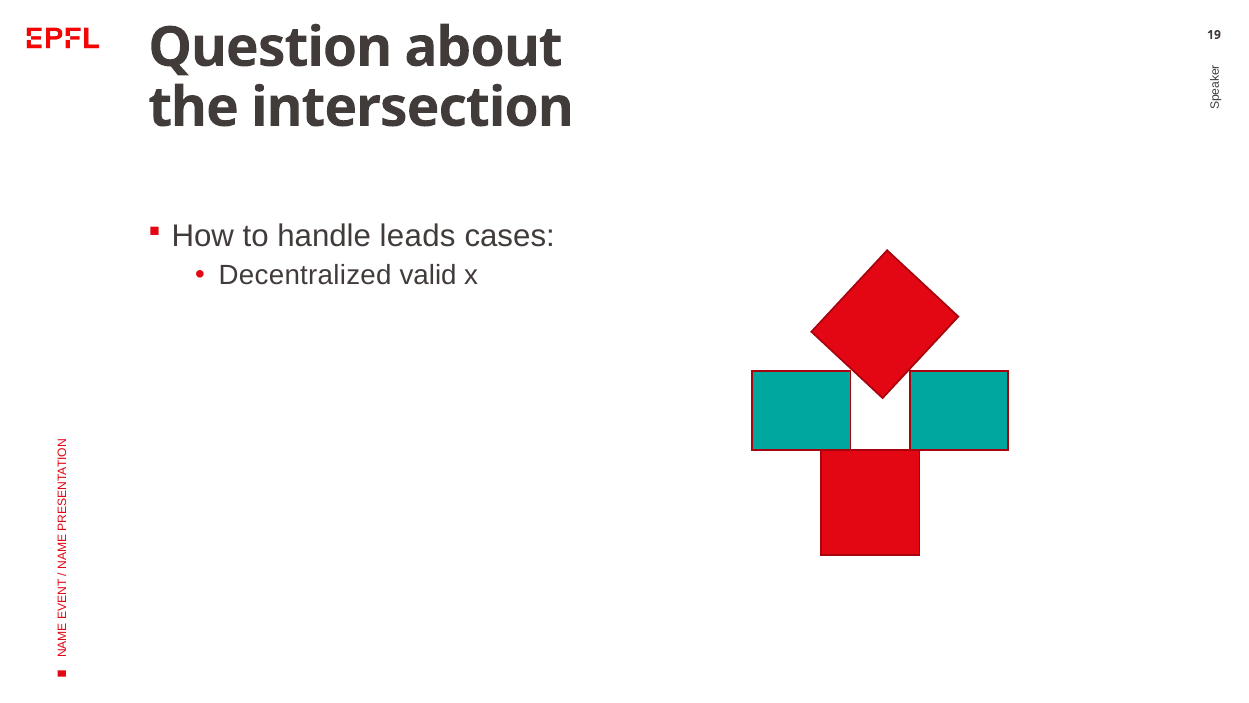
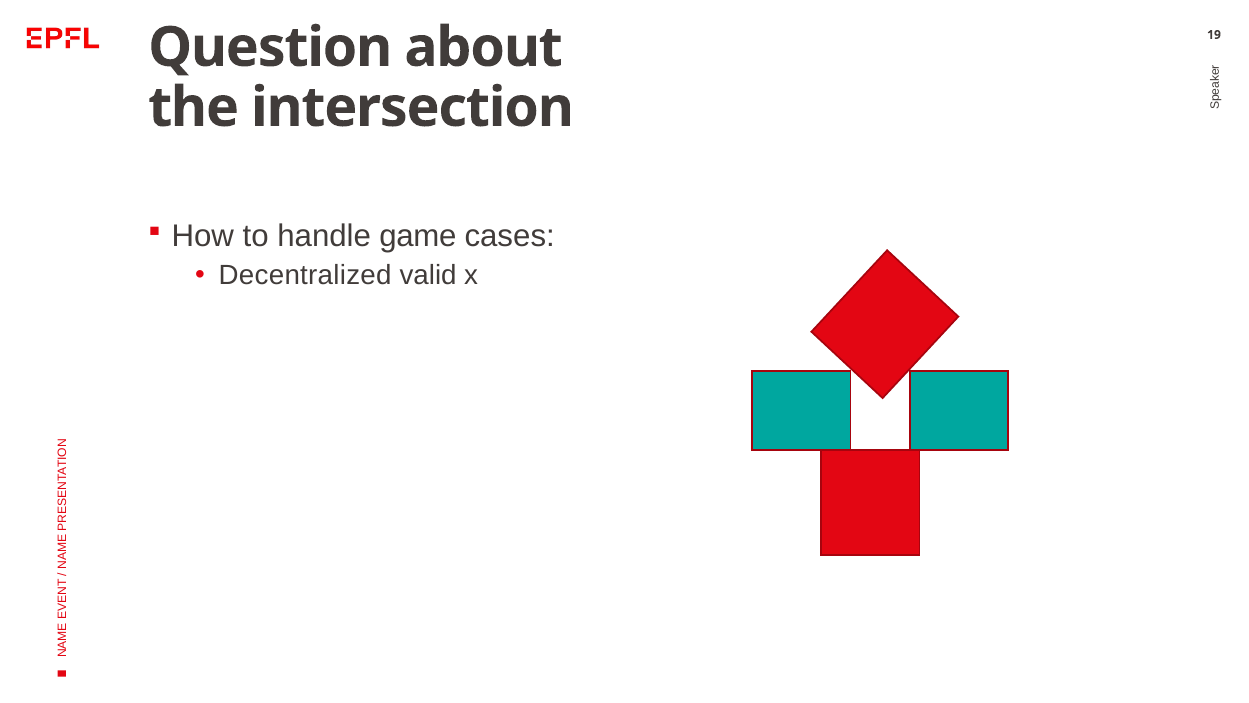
leads: leads -> game
